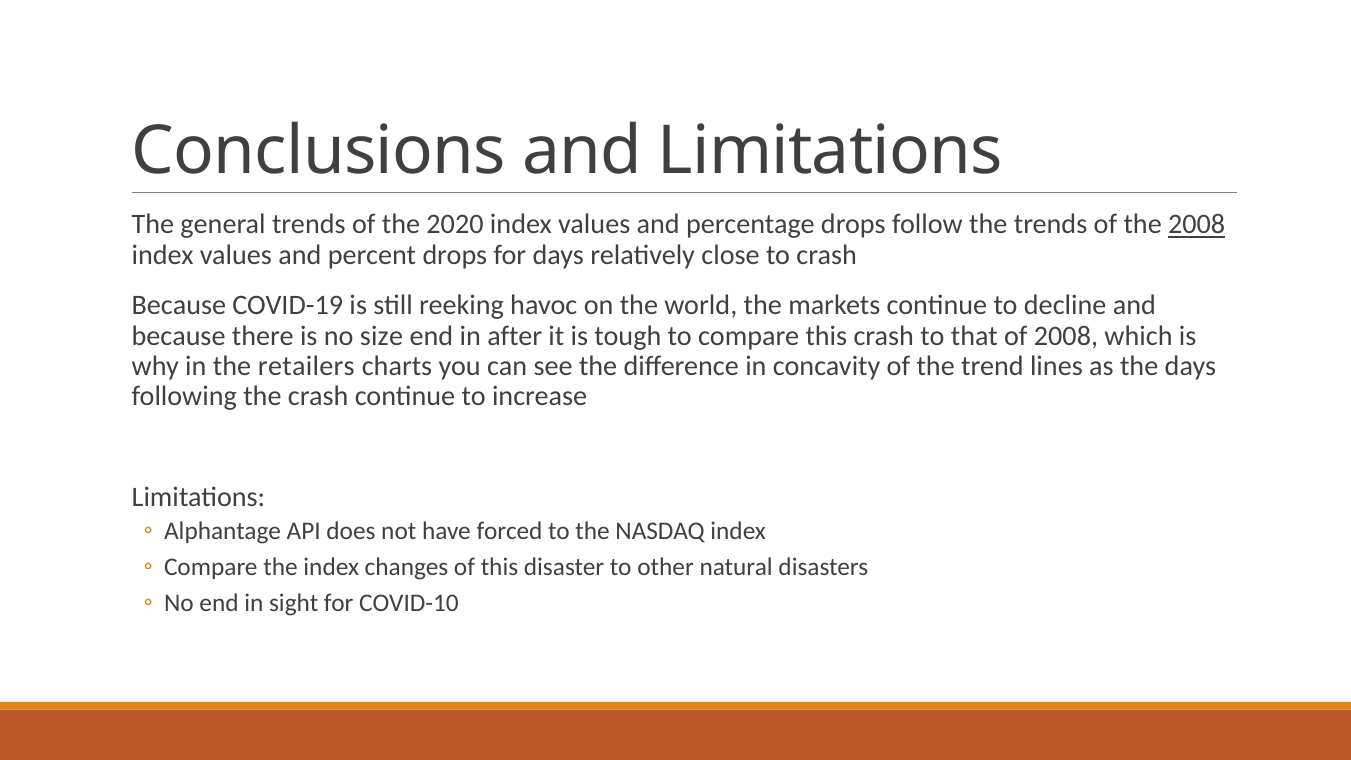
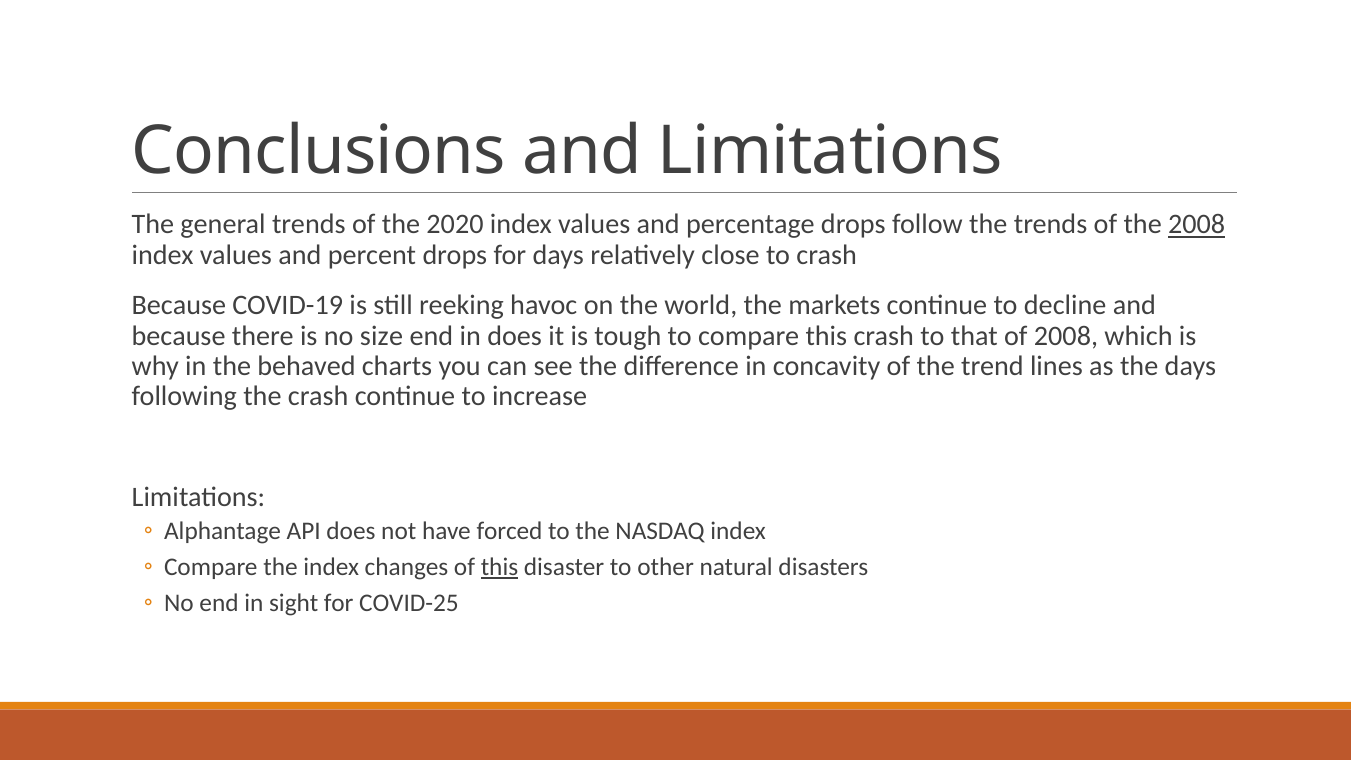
in after: after -> does
retailers: retailers -> behaved
this at (500, 567) underline: none -> present
COVID-10: COVID-10 -> COVID-25
